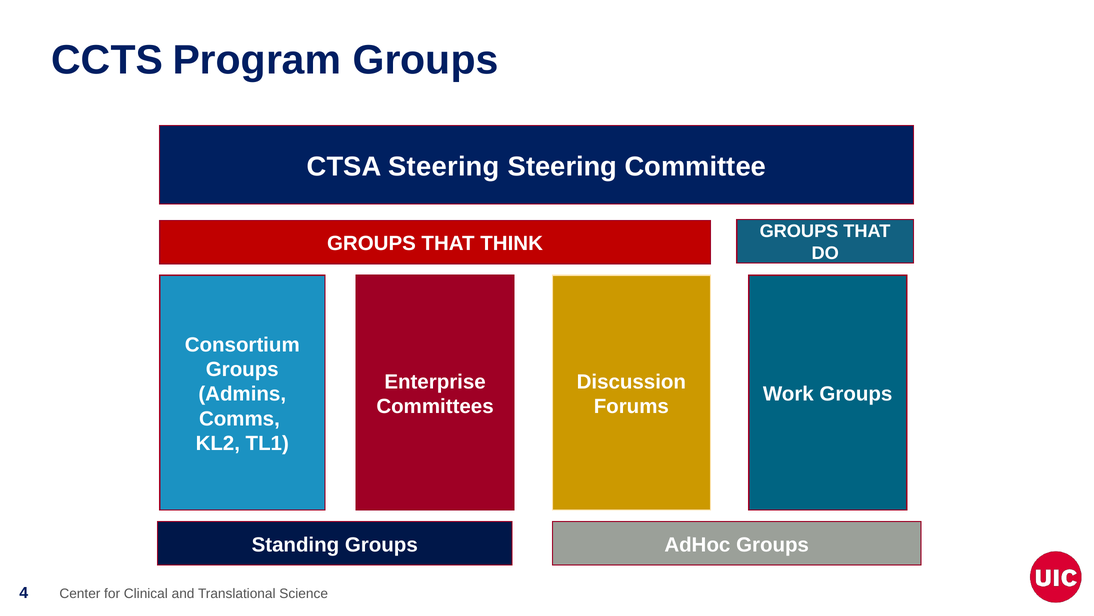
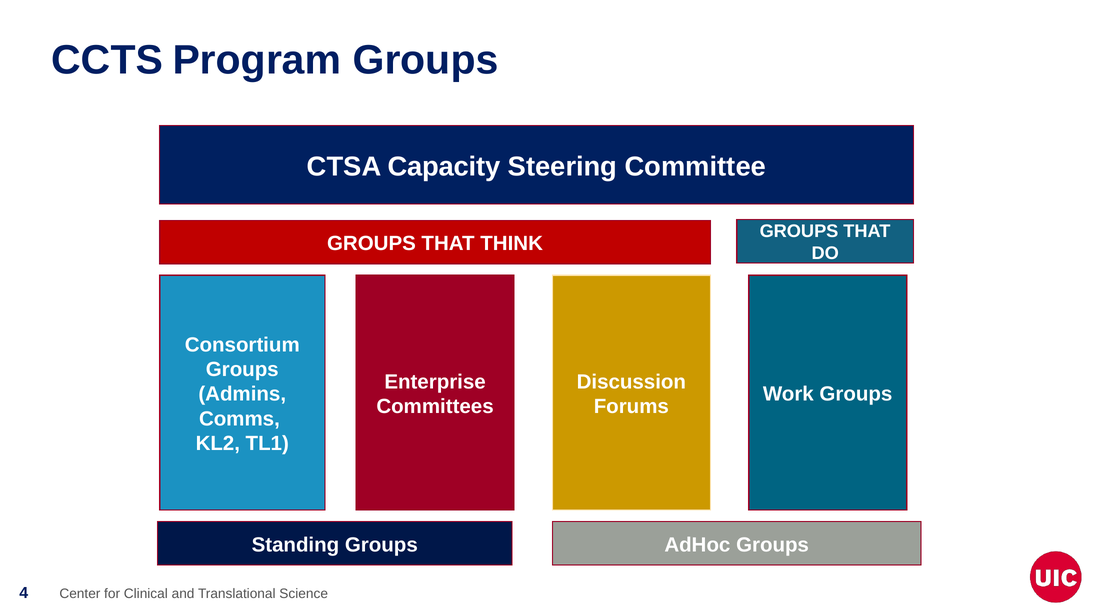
CTSA Steering: Steering -> Capacity
